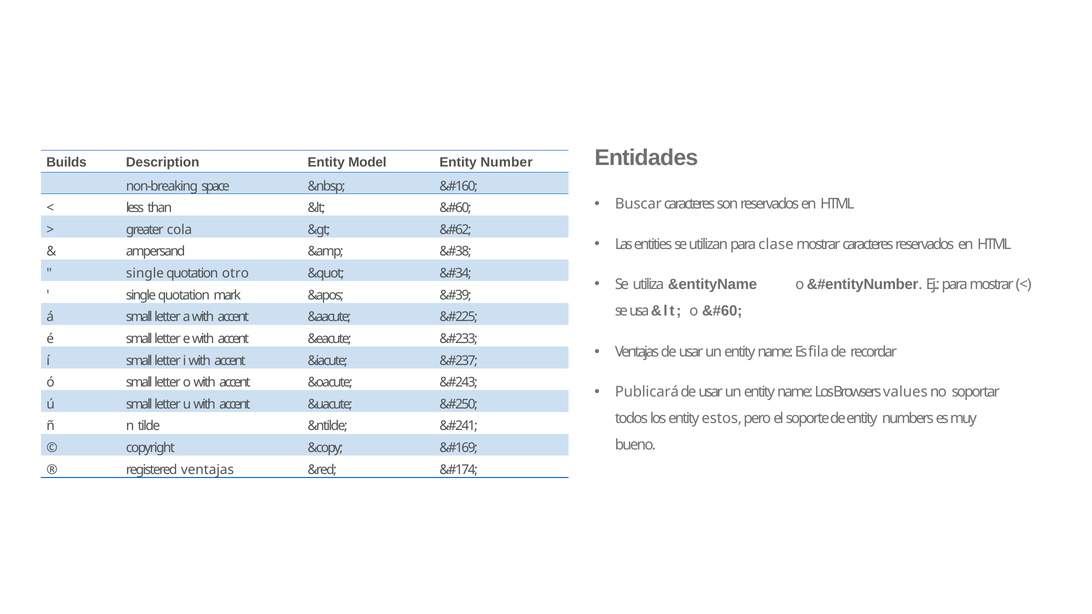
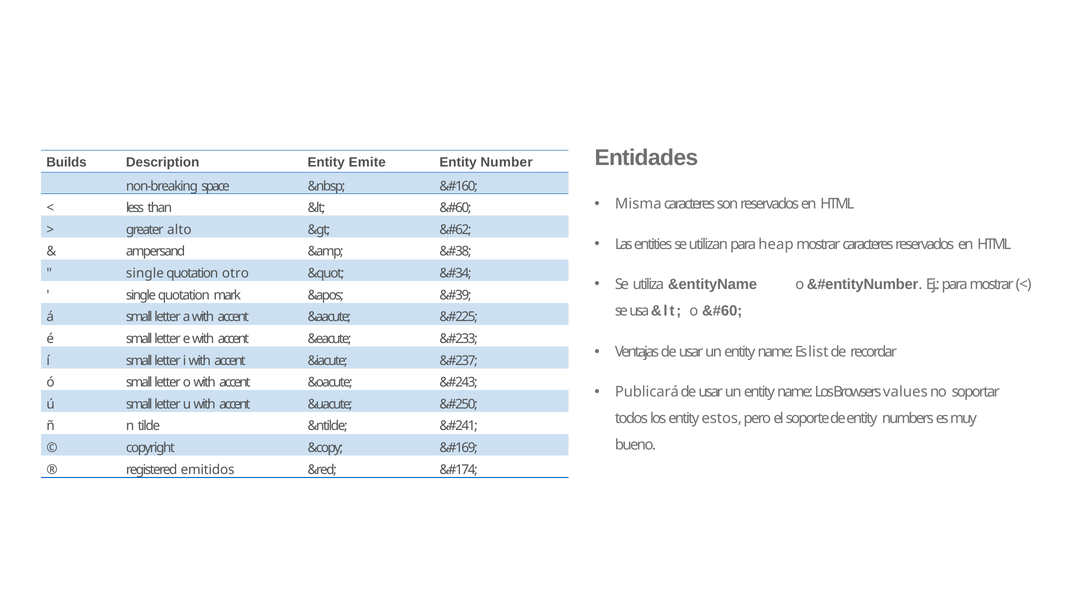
Model: Model -> Emite
Buscar: Buscar -> Misma
cola: cola -> alto
clase: clase -> heap
fila: fila -> list
registered ventajas: ventajas -> emitidos
